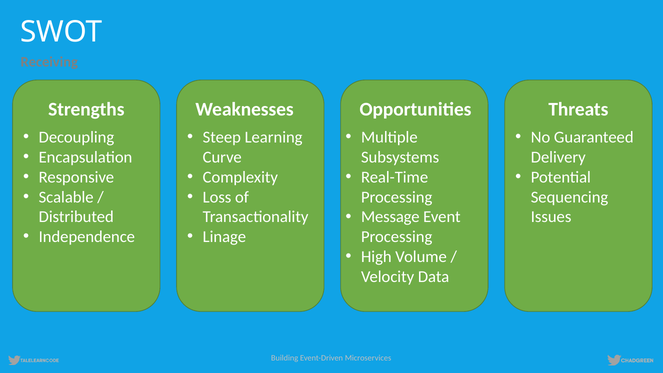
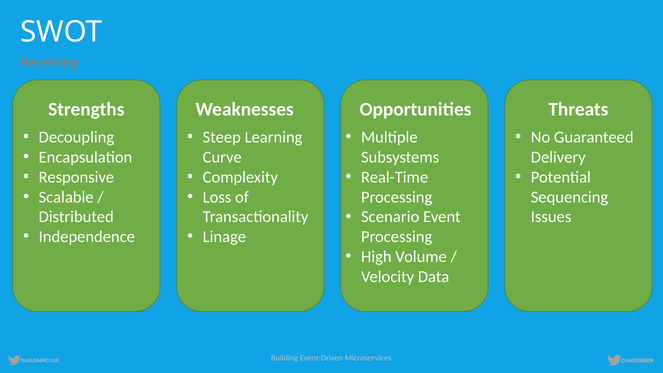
Message: Message -> Scenario
